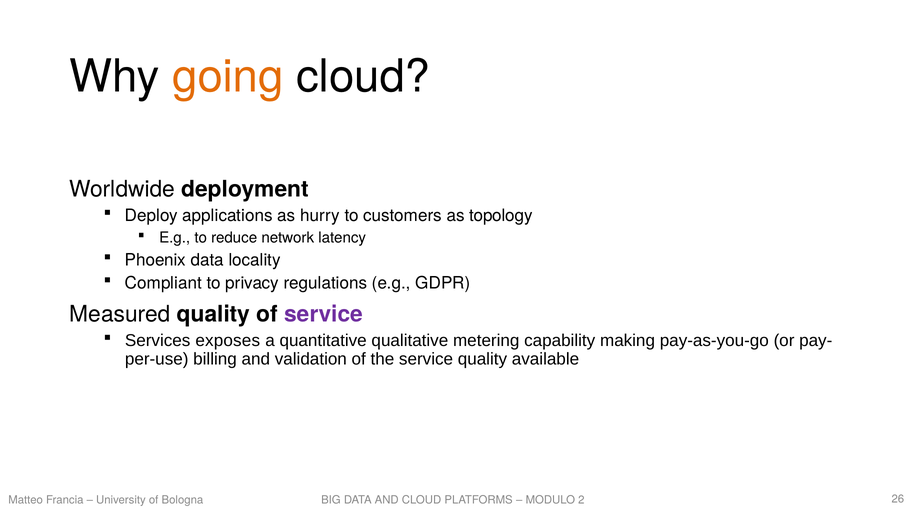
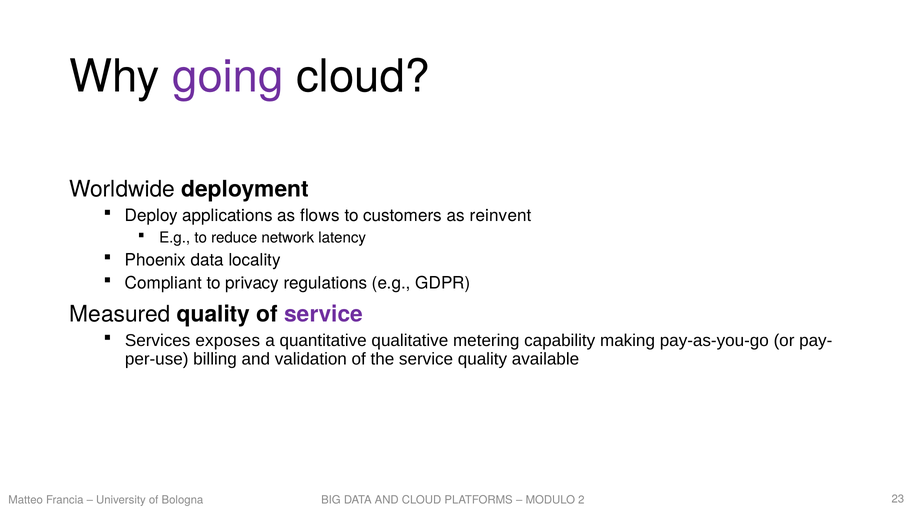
going colour: orange -> purple
hurry: hurry -> flows
topology: topology -> reinvent
26: 26 -> 23
